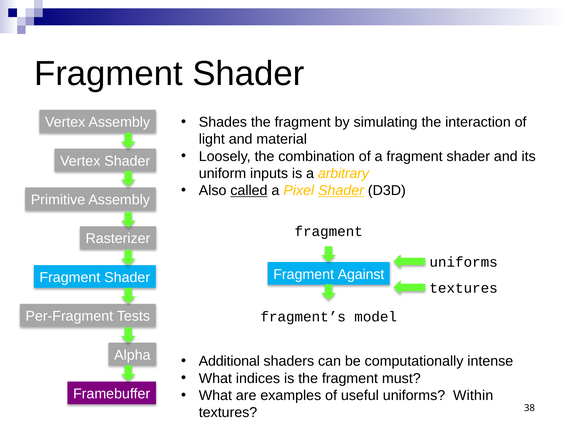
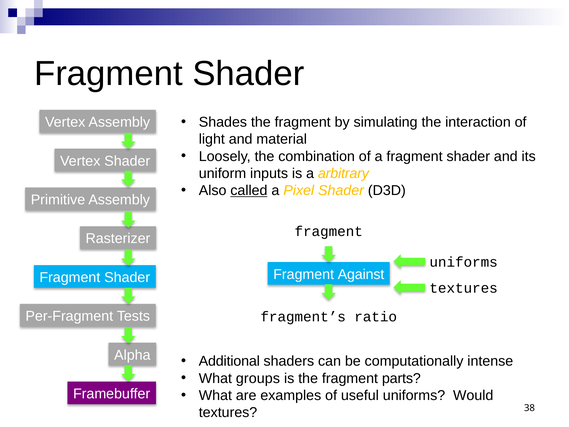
Shader at (341, 190) underline: present -> none
model: model -> ratio
indices: indices -> groups
must: must -> parts
Within: Within -> Would
